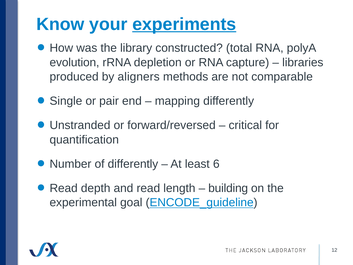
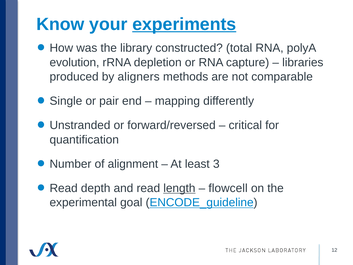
of differently: differently -> alignment
6: 6 -> 3
length underline: none -> present
building: building -> flowcell
